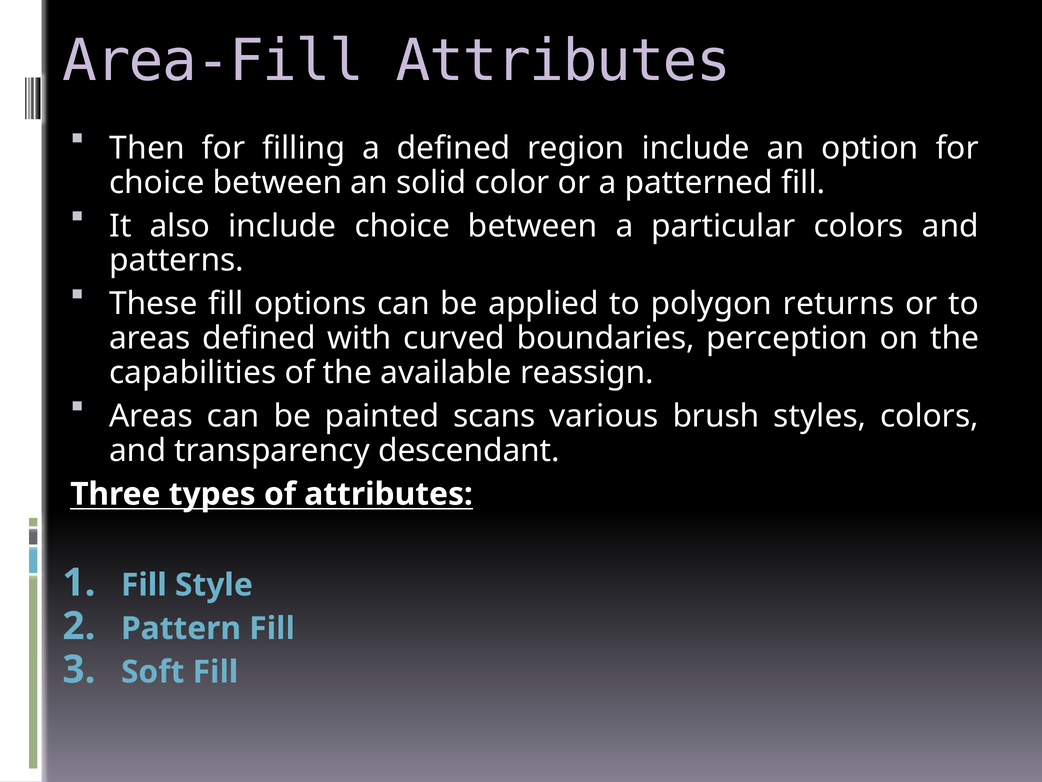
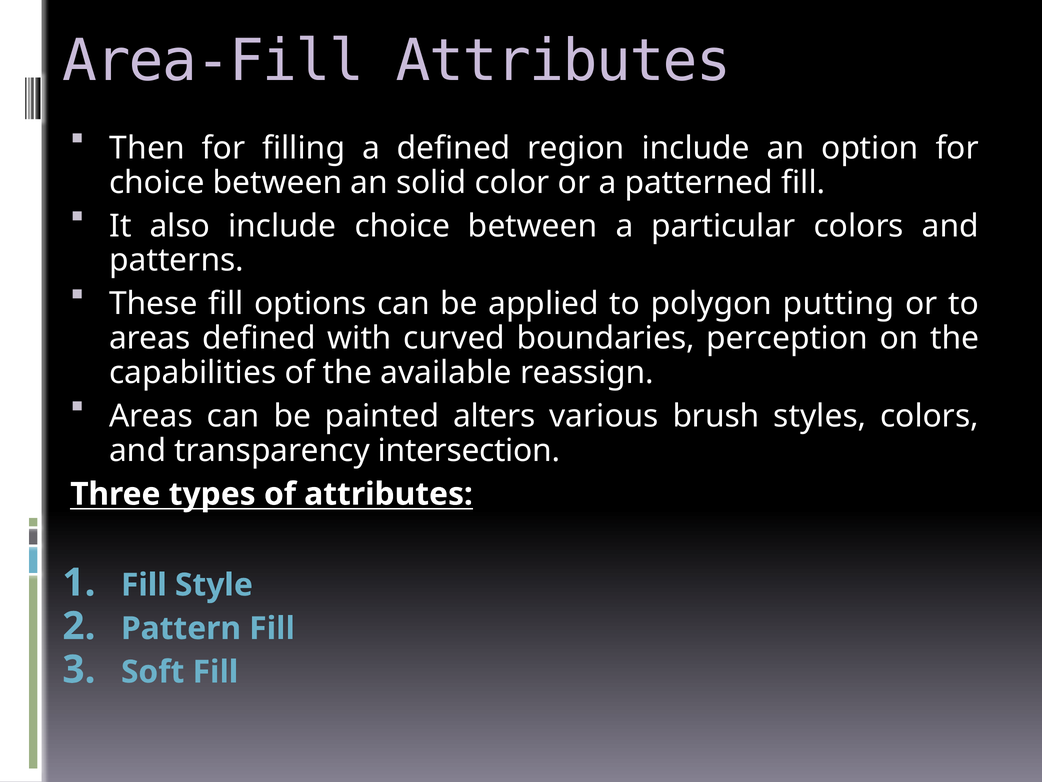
returns: returns -> putting
scans: scans -> alters
descendant: descendant -> intersection
